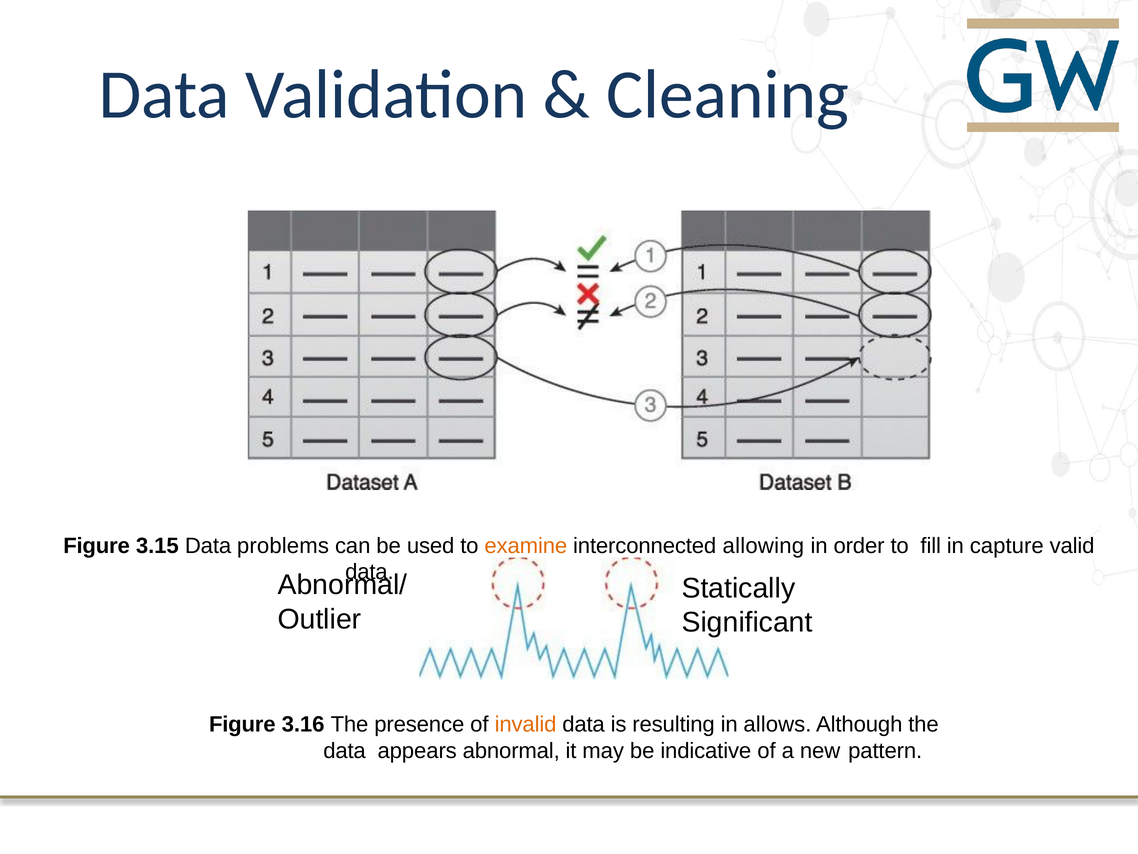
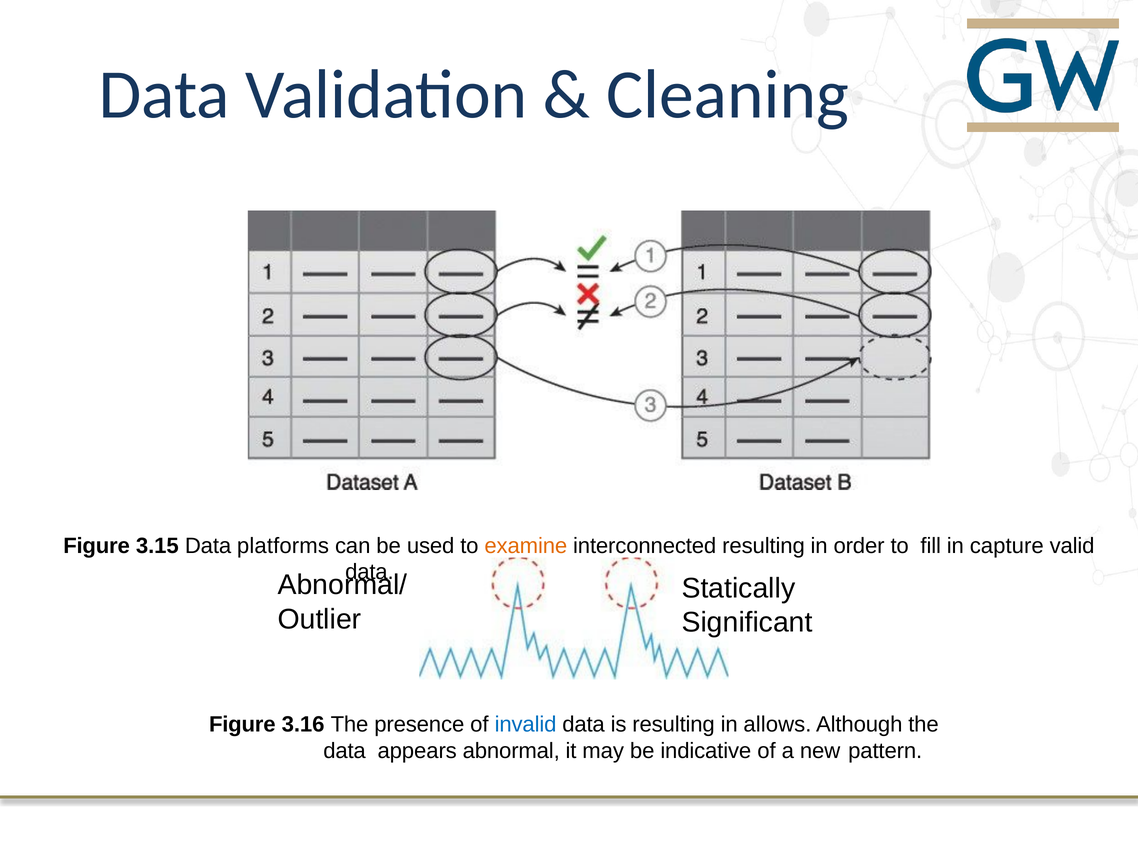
problems: problems -> platforms
interconnected allowing: allowing -> resulting
invalid colour: orange -> blue
